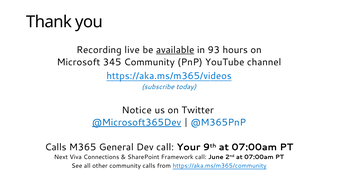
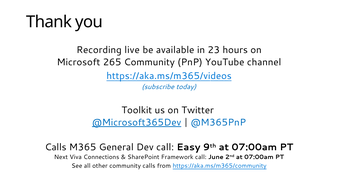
available underline: present -> none
93: 93 -> 23
345: 345 -> 265
Notice: Notice -> Toolkit
Your: Your -> Easy
